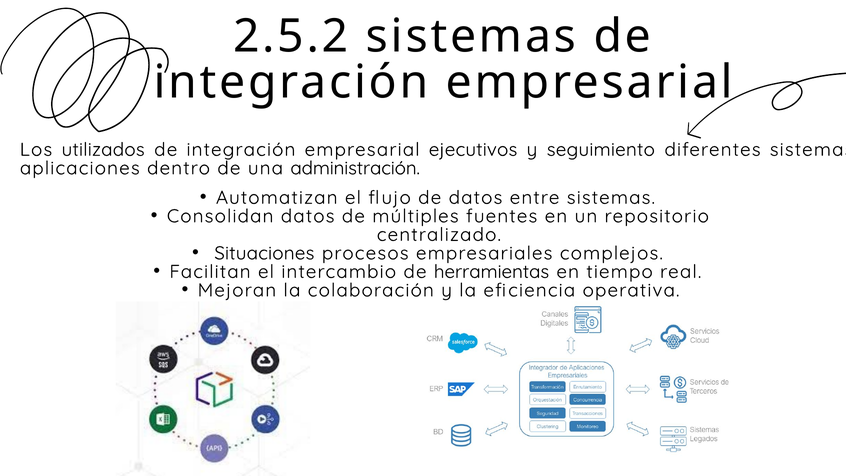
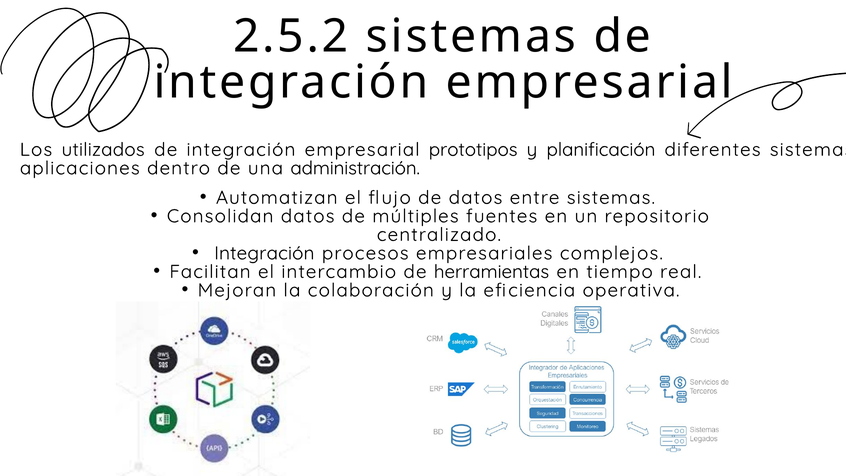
ejecutivos: ejecutivos -> prototipos
seguimiento: seguimiento -> planificación
Situaciones at (264, 253): Situaciones -> Integración
